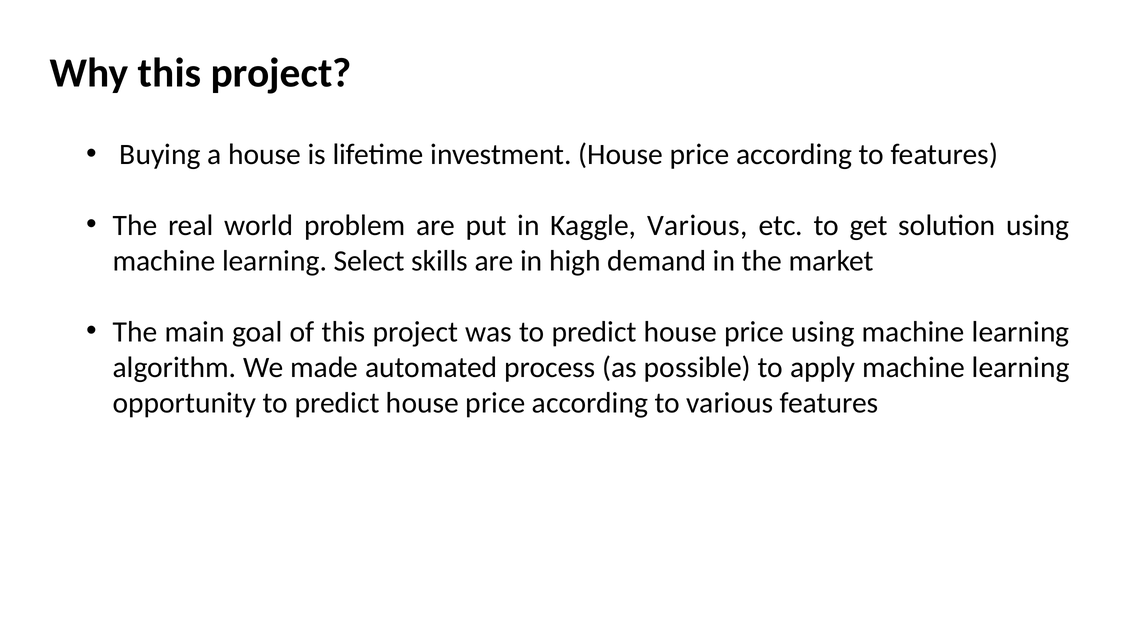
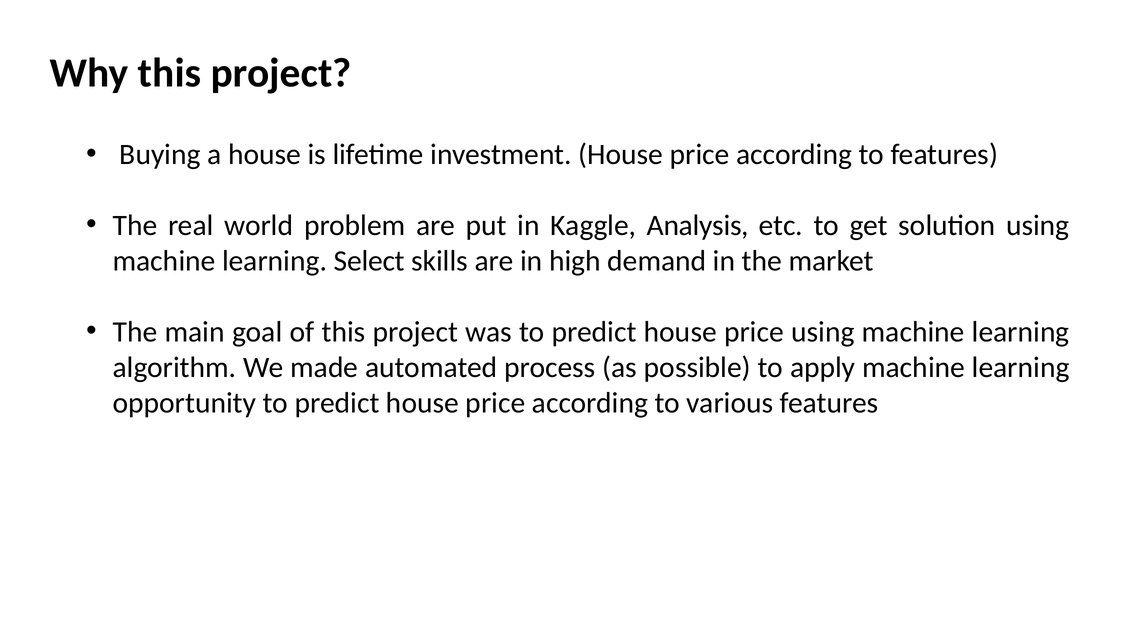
Kaggle Various: Various -> Analysis
